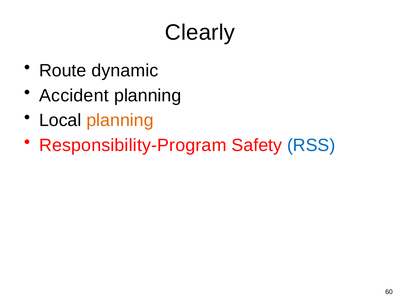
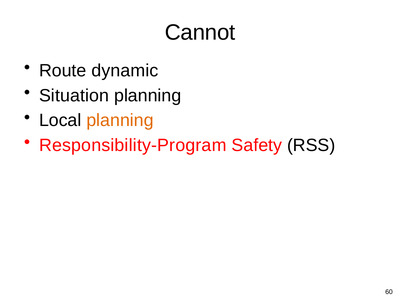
Clearly: Clearly -> Cannot
Accident: Accident -> Situation
RSS colour: blue -> black
